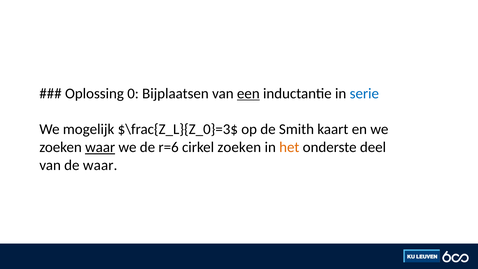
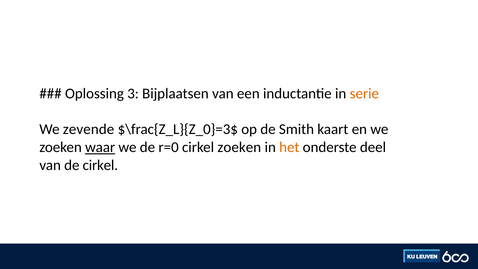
0: 0 -> 3
een underline: present -> none
serie colour: blue -> orange
mogelijk: mogelijk -> zevende
r=6: r=6 -> r=0
de waar: waar -> cirkel
